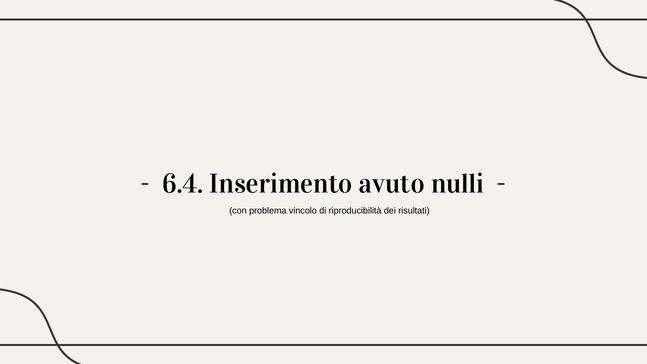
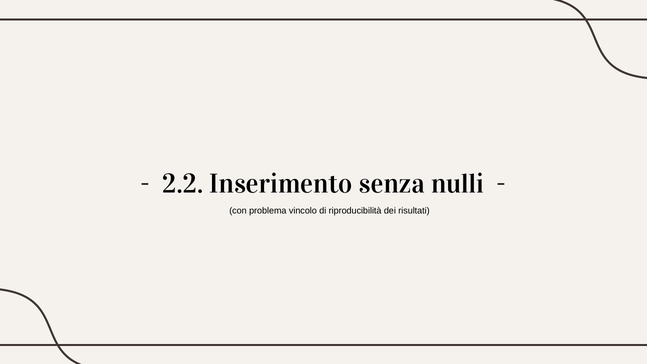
6.4: 6.4 -> 2.2
avuto: avuto -> senza
